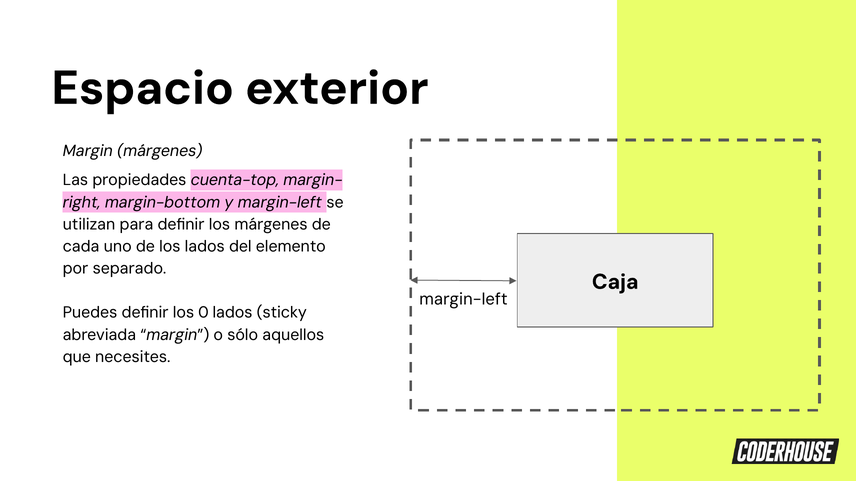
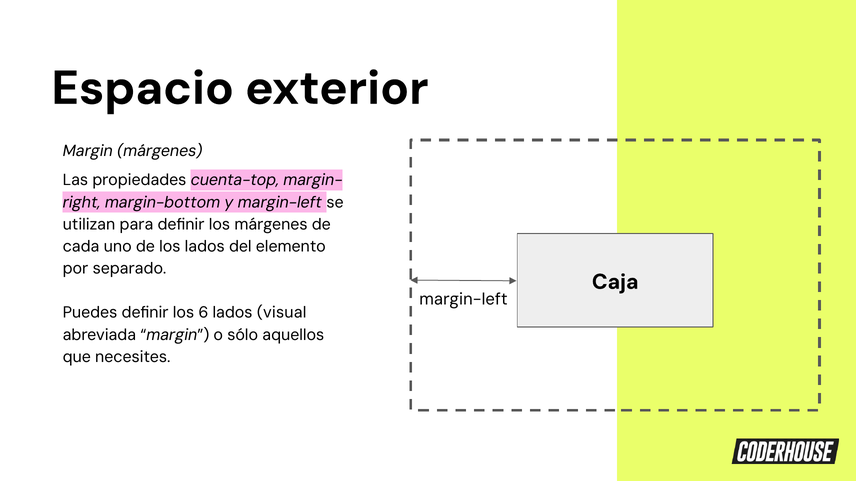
0: 0 -> 6
sticky: sticky -> visual
